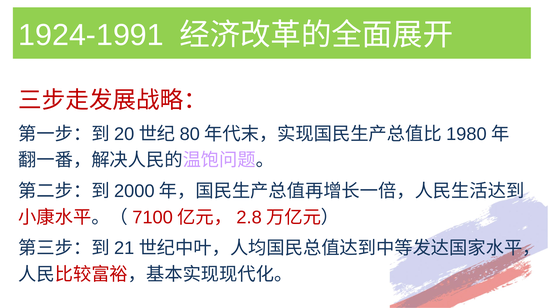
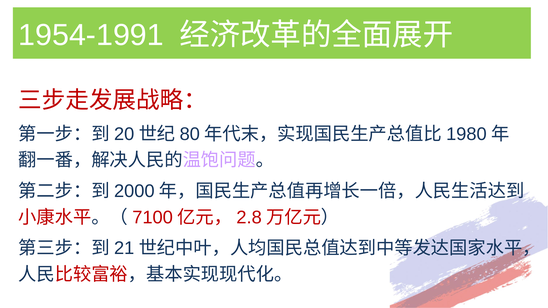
1924-1991: 1924-1991 -> 1954-1991
